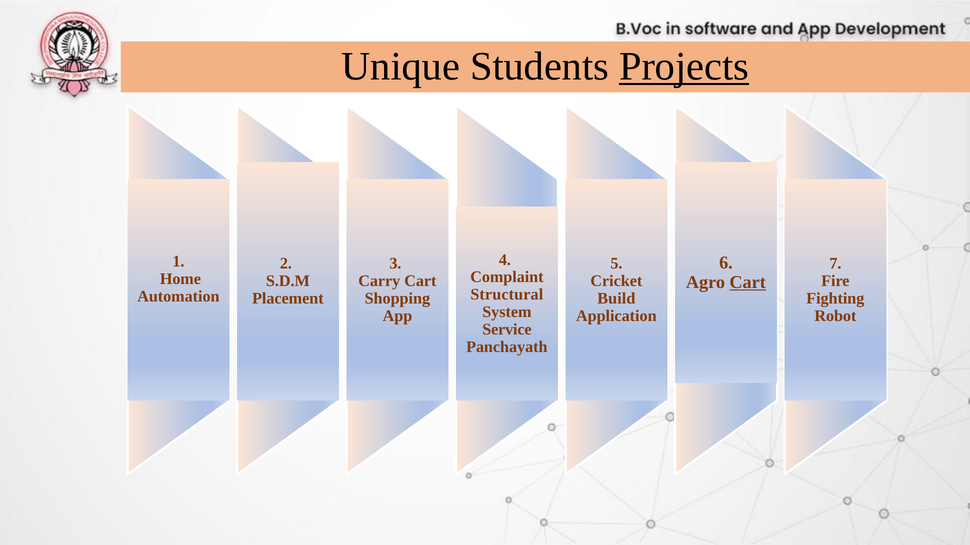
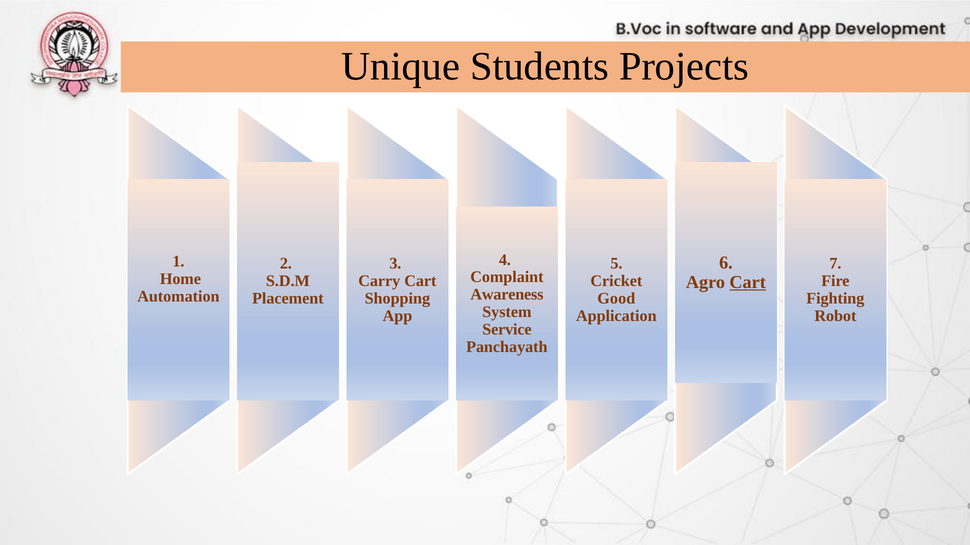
Projects underline: present -> none
Structural: Structural -> Awareness
Build: Build -> Good
